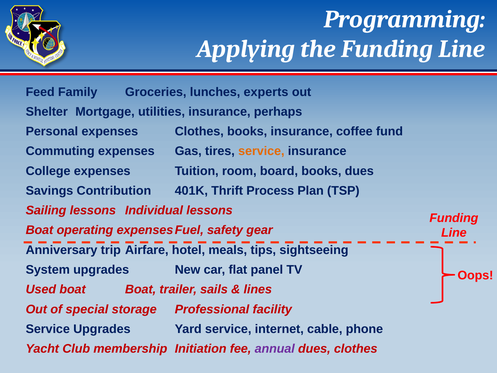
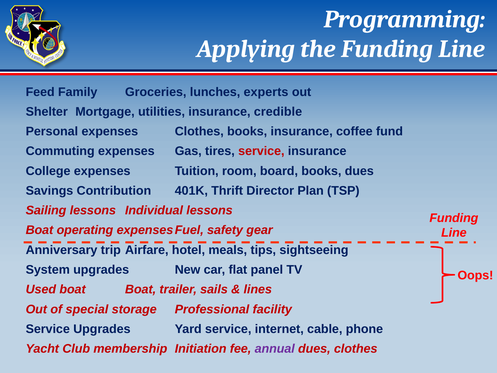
perhaps: perhaps -> credible
service at (261, 151) colour: orange -> red
Process: Process -> Director
